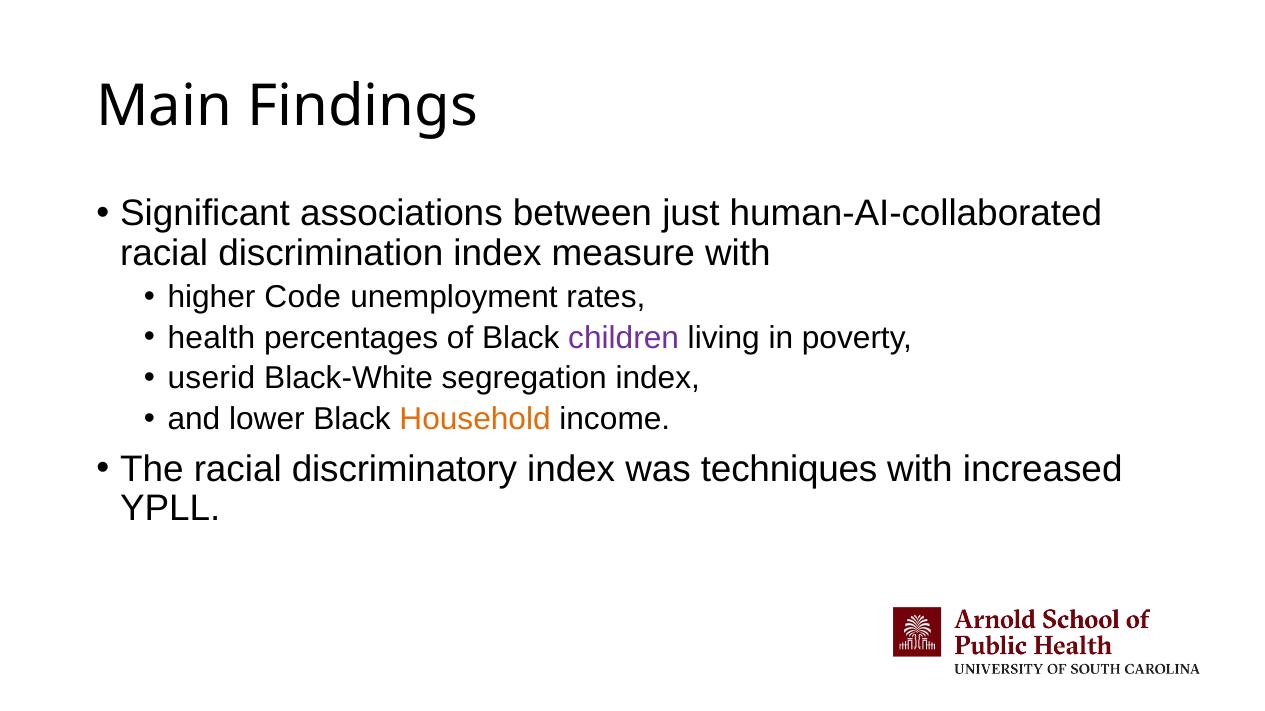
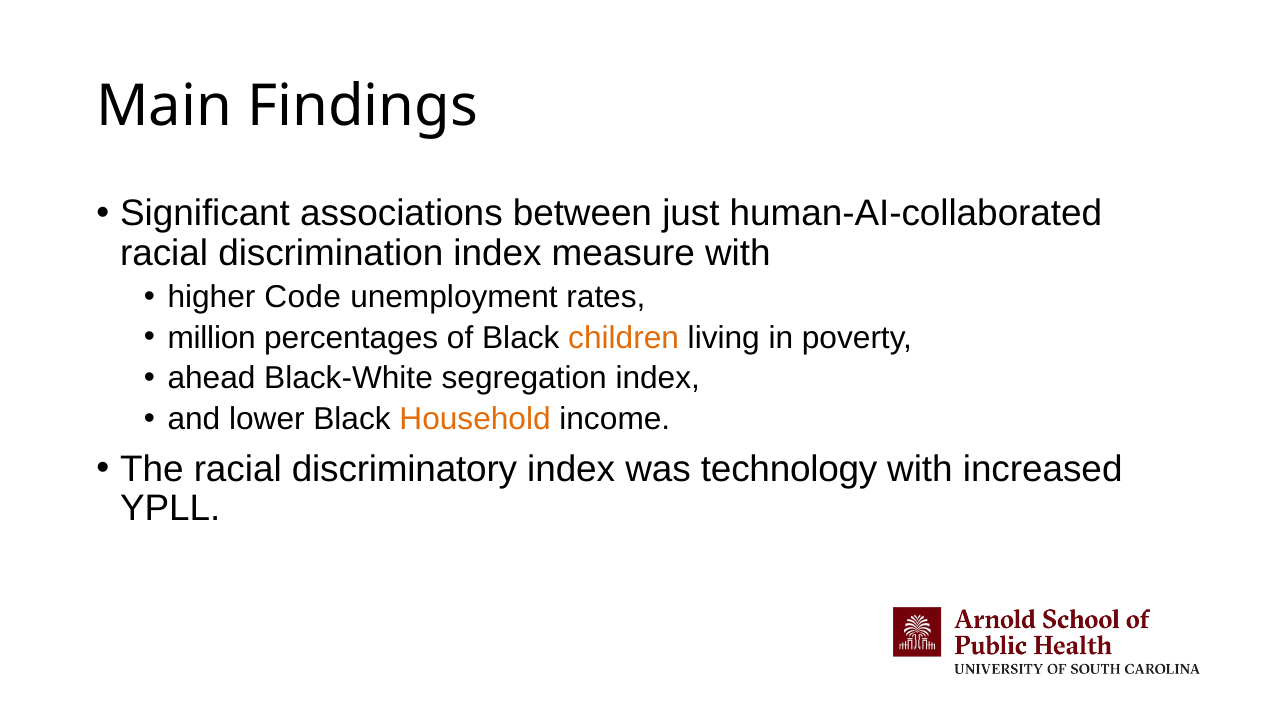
health: health -> million
children colour: purple -> orange
userid: userid -> ahead
techniques: techniques -> technology
